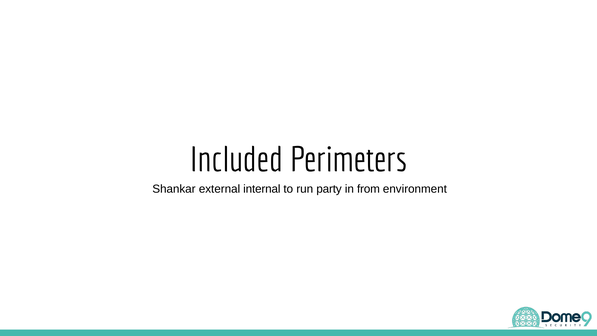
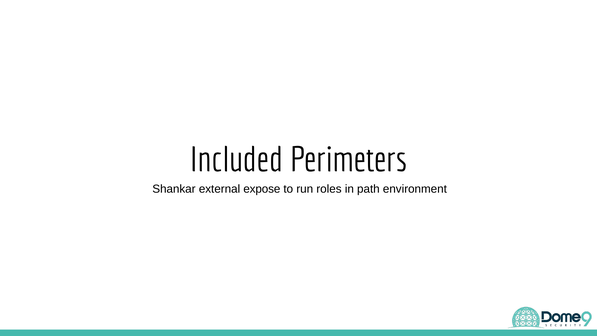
internal: internal -> expose
party: party -> roles
from: from -> path
